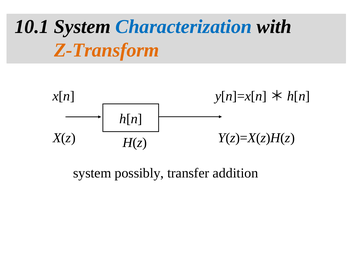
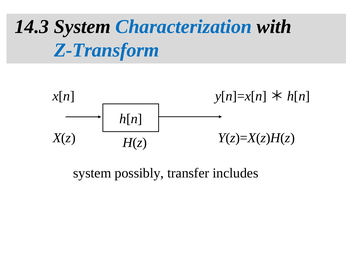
10.1: 10.1 -> 14.3
Z-Transform colour: orange -> blue
addition: addition -> includes
